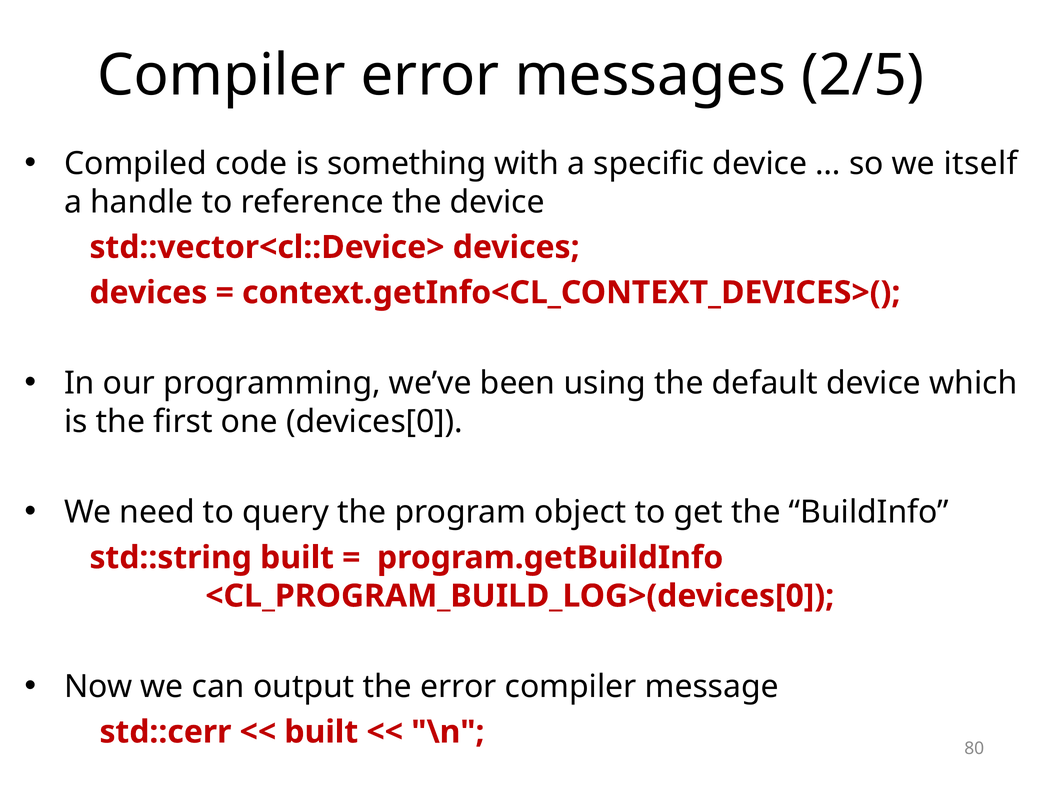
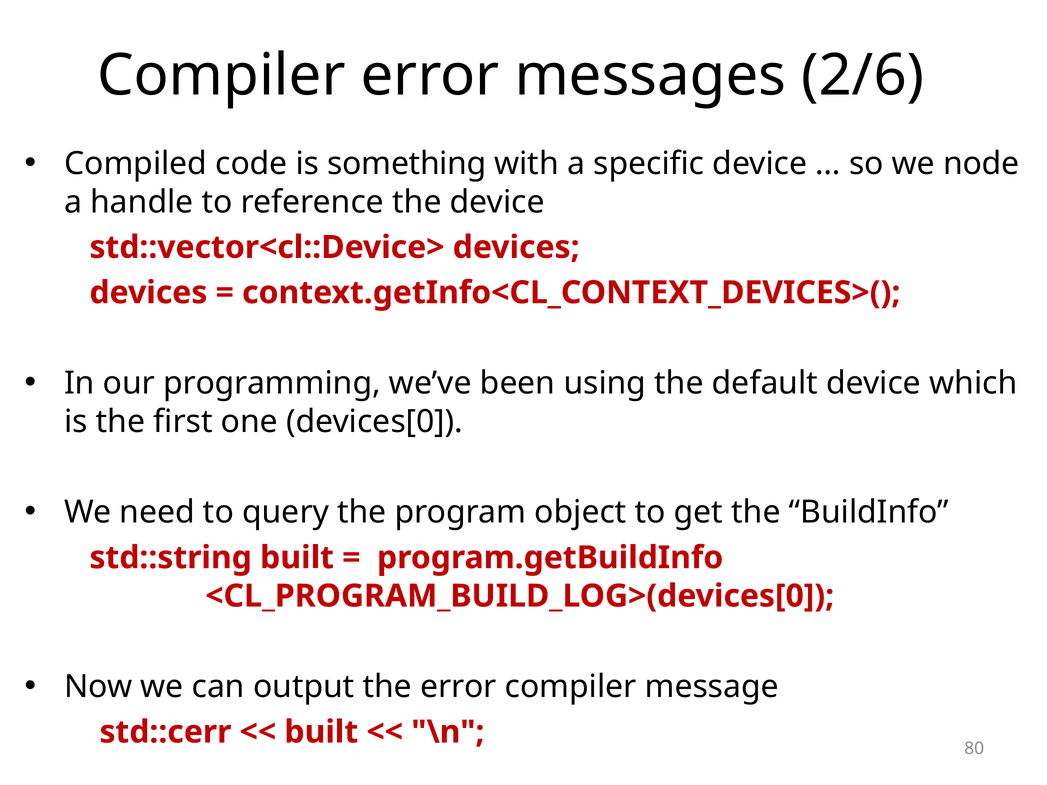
2/5: 2/5 -> 2/6
itself: itself -> node
